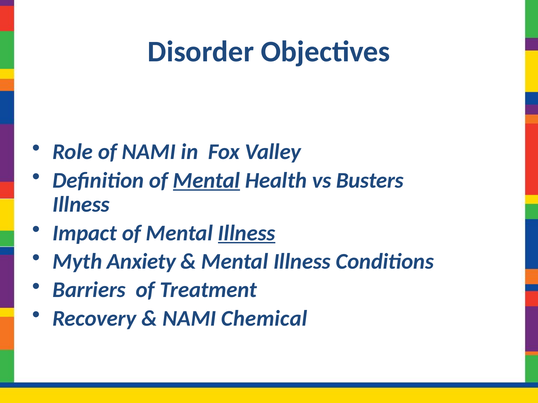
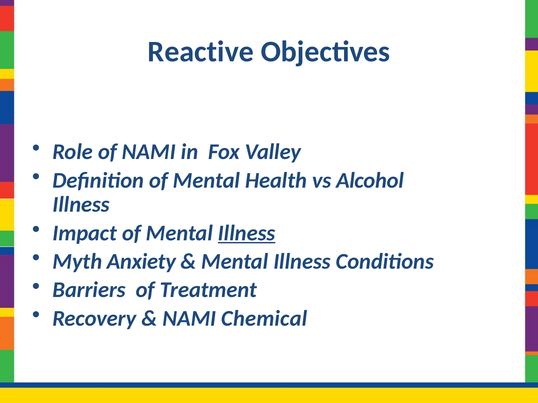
Disorder: Disorder -> Reactive
Mental at (206, 181) underline: present -> none
Busters: Busters -> Alcohol
